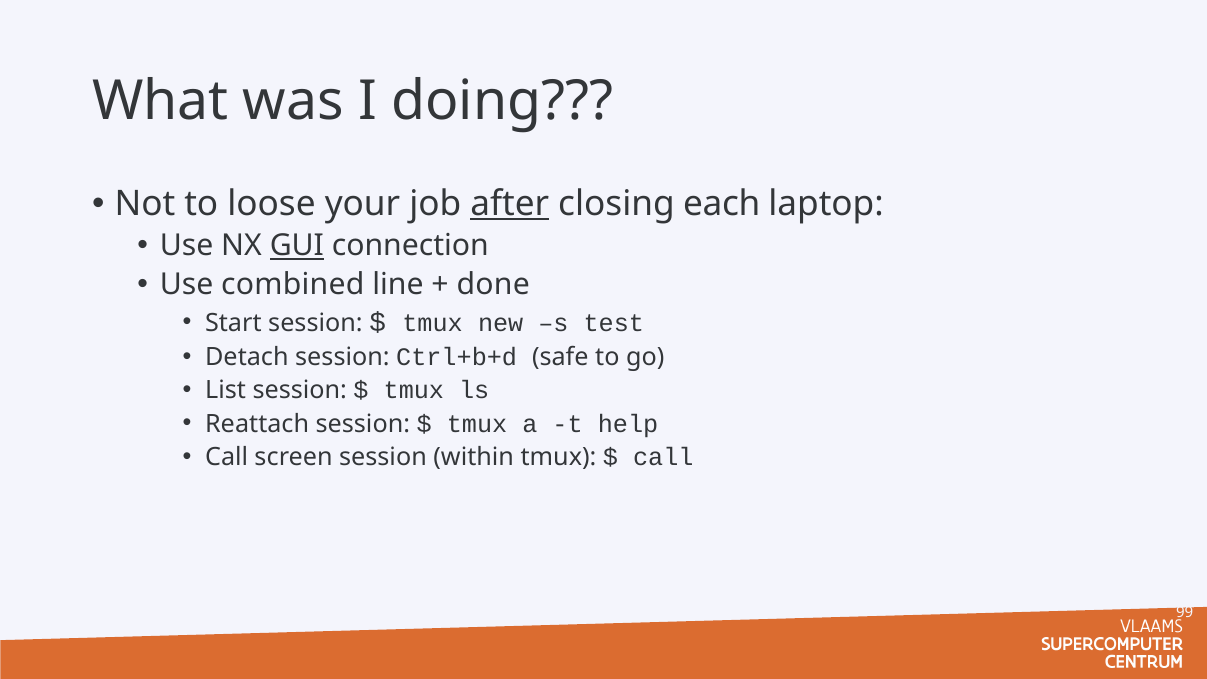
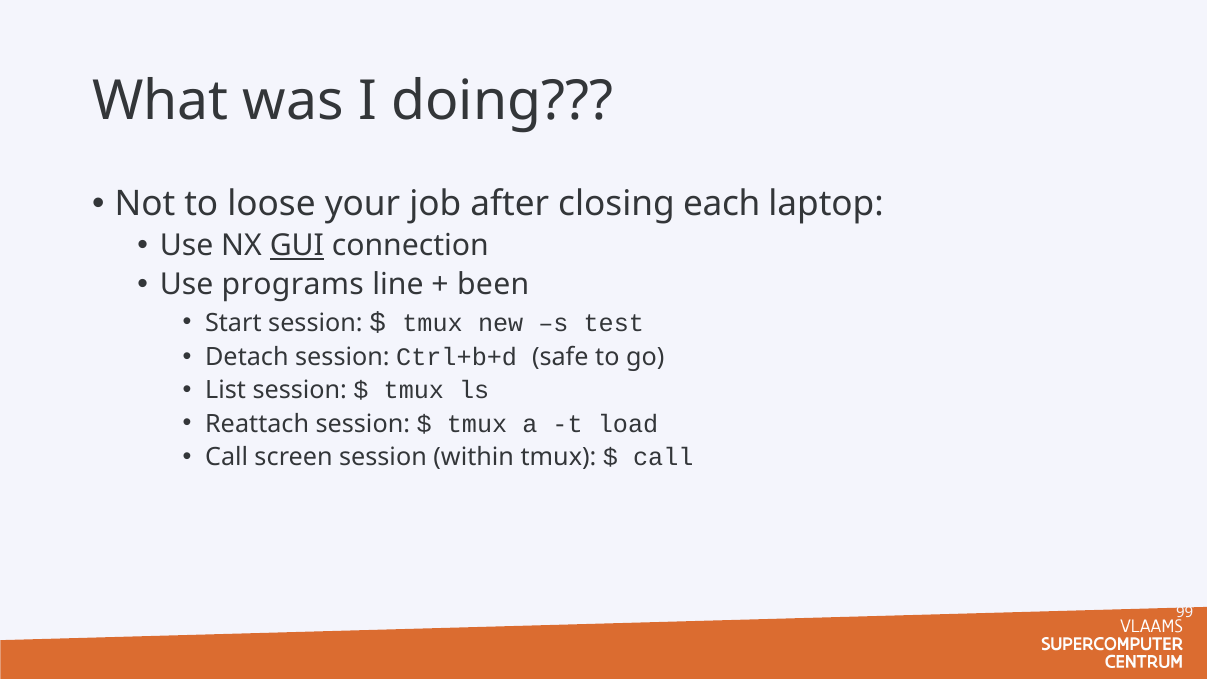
after underline: present -> none
combined: combined -> programs
done: done -> been
help: help -> load
